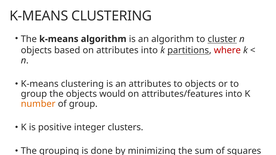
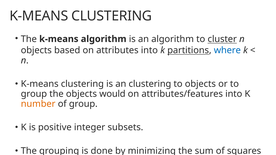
where colour: red -> blue
an attributes: attributes -> clustering
clusters: clusters -> subsets
